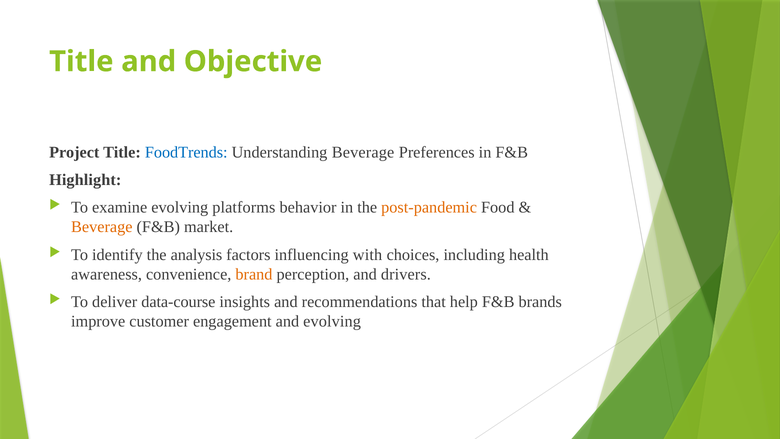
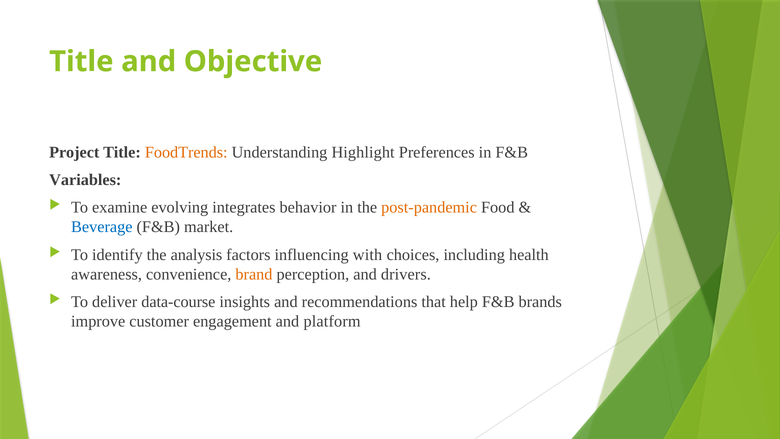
FoodTrends colour: blue -> orange
Understanding Beverage: Beverage -> Highlight
Highlight: Highlight -> Variables
platforms: platforms -> integrates
Beverage at (102, 227) colour: orange -> blue
and evolving: evolving -> platform
